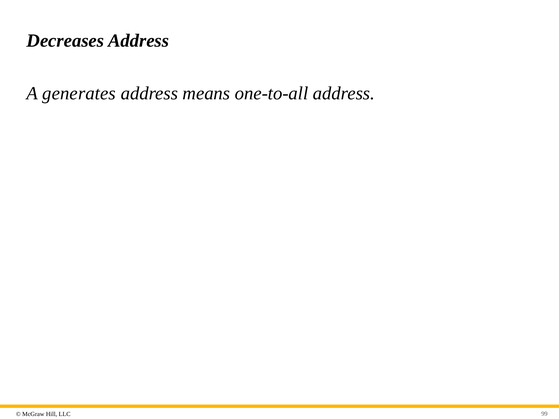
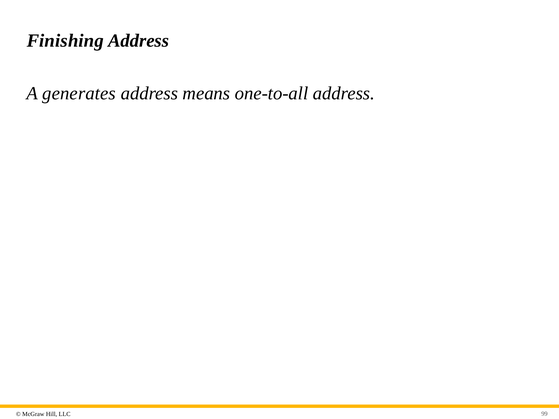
Decreases: Decreases -> Finishing
